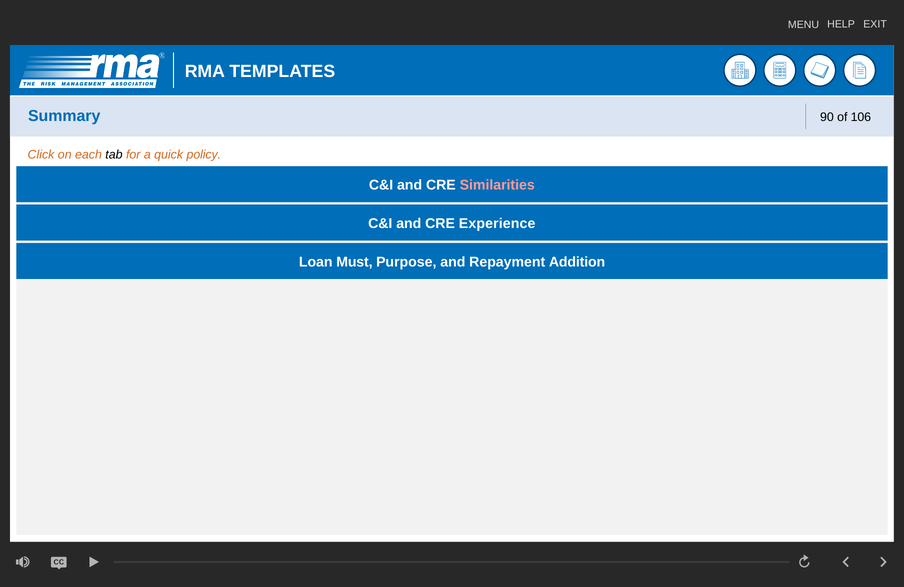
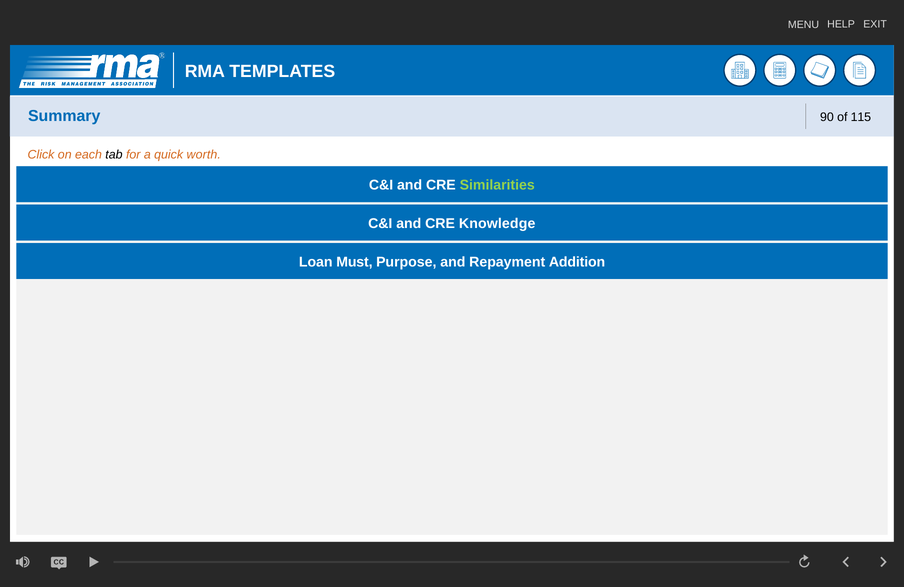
106: 106 -> 115
policy: policy -> worth
Similarities colour: pink -> light green
Experience: Experience -> Knowledge
